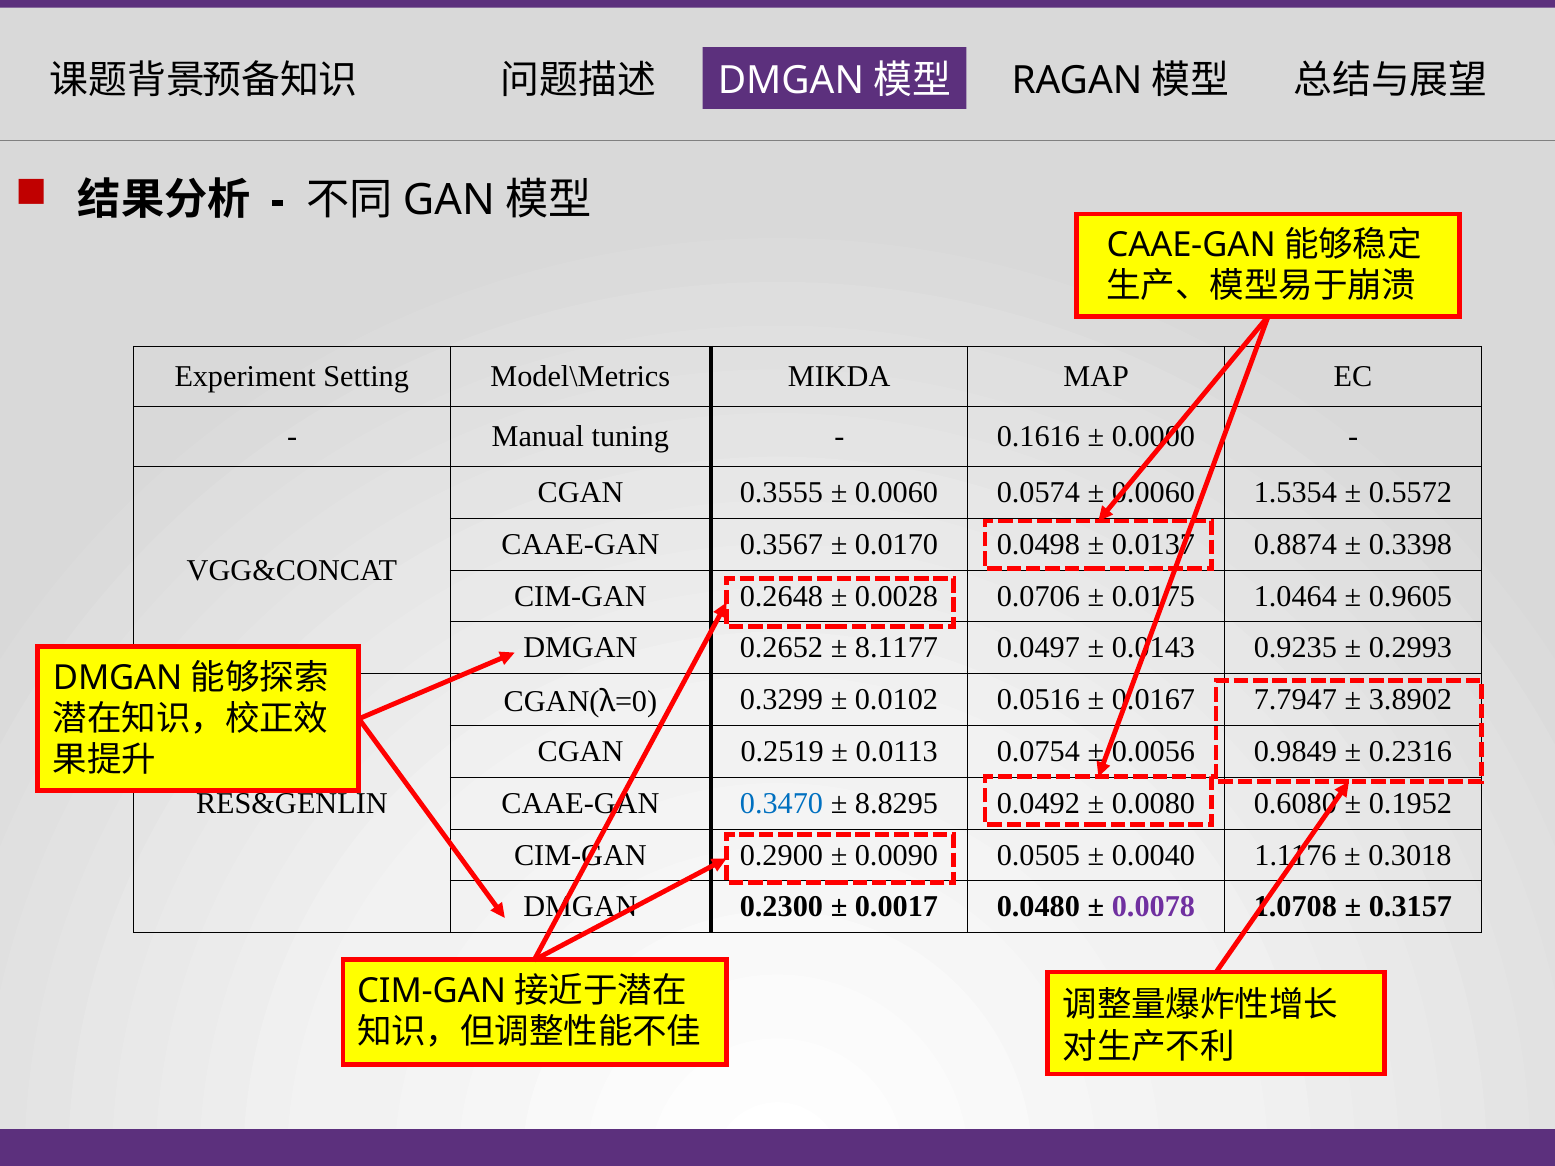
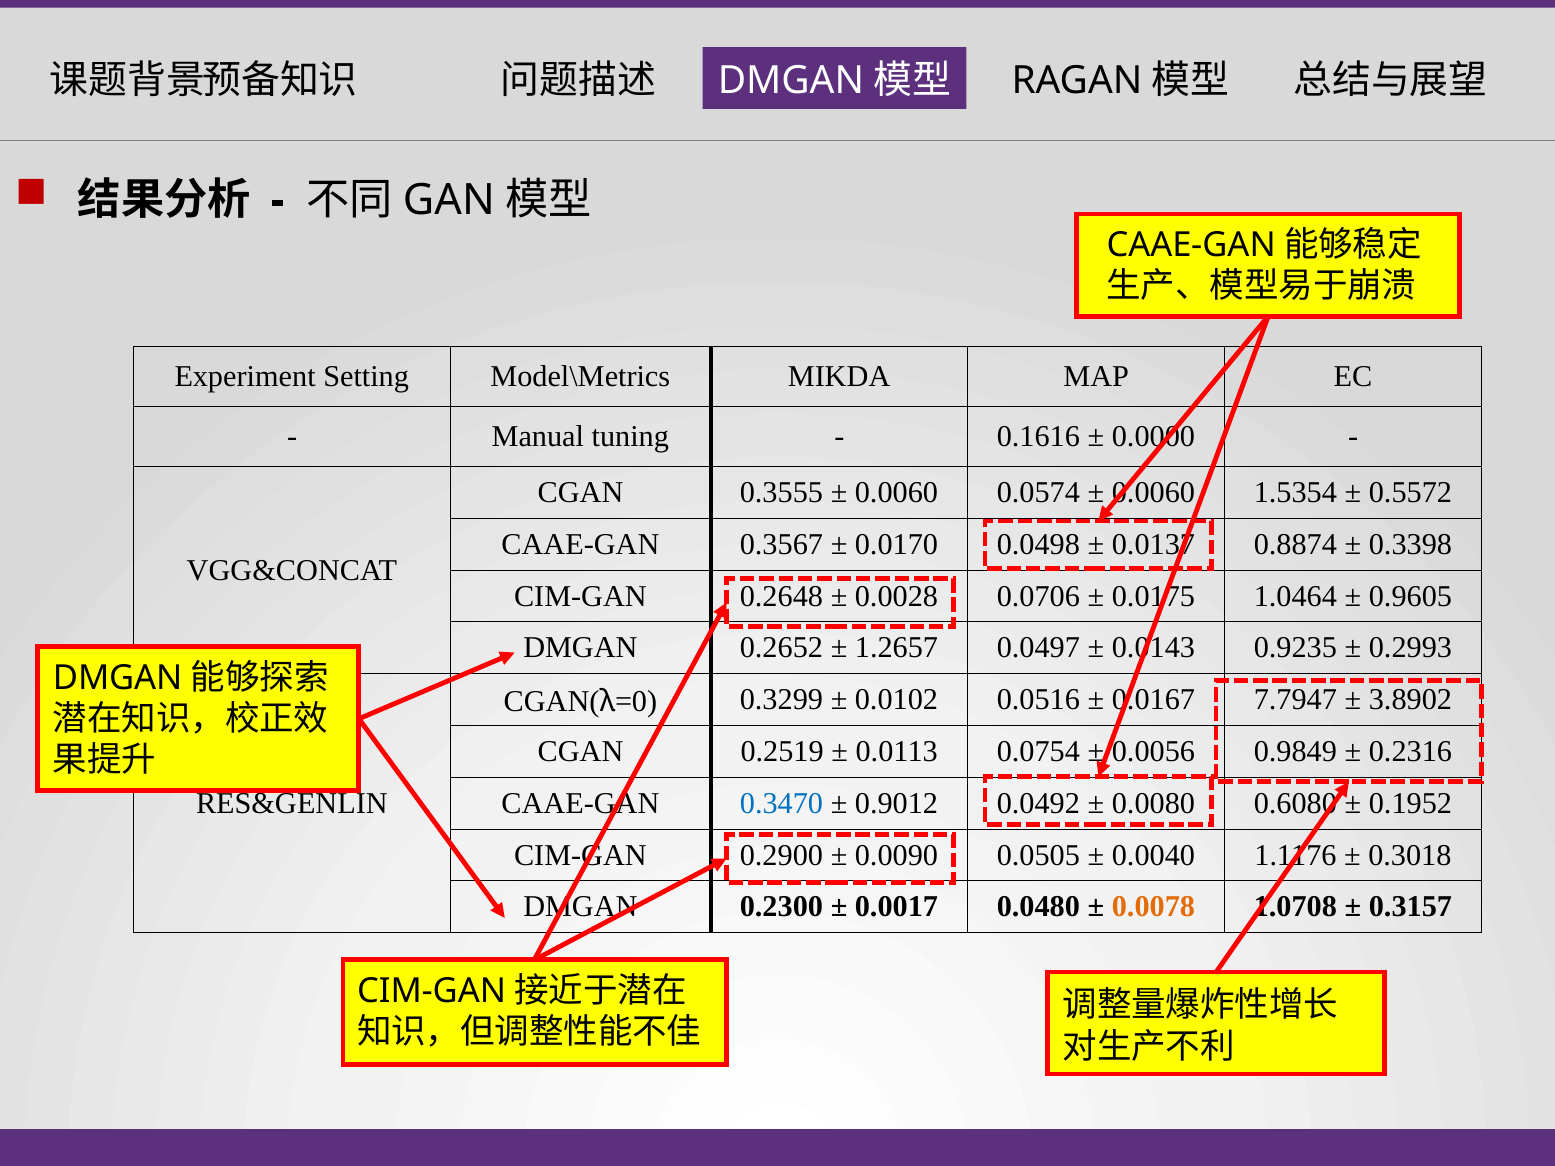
8.1177: 8.1177 -> 1.2657
8.8295: 8.8295 -> 0.9012
0.0078 colour: purple -> orange
